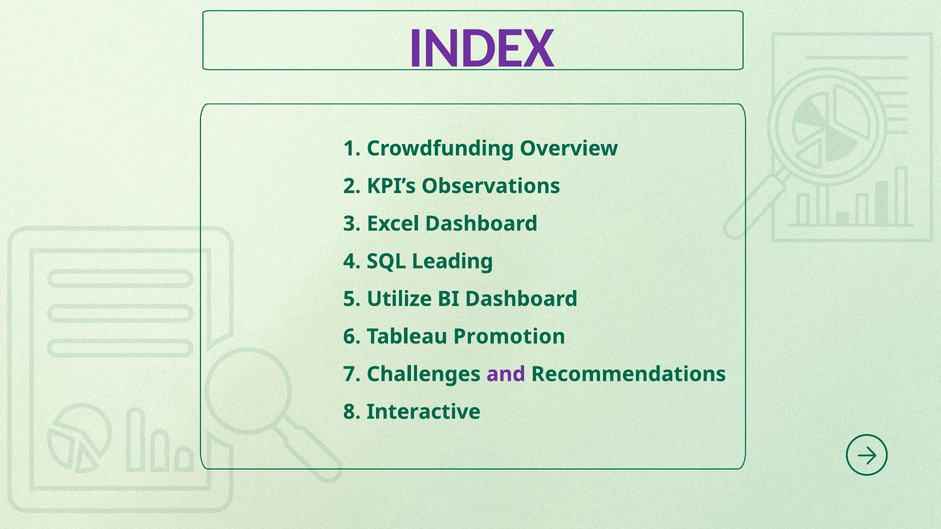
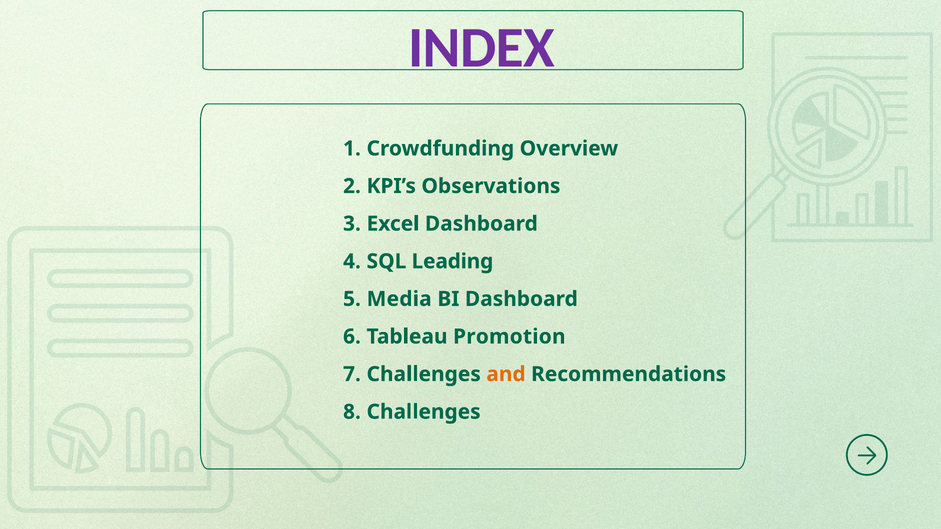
Utilize: Utilize -> Media
and colour: purple -> orange
Interactive at (424, 412): Interactive -> Challenges
